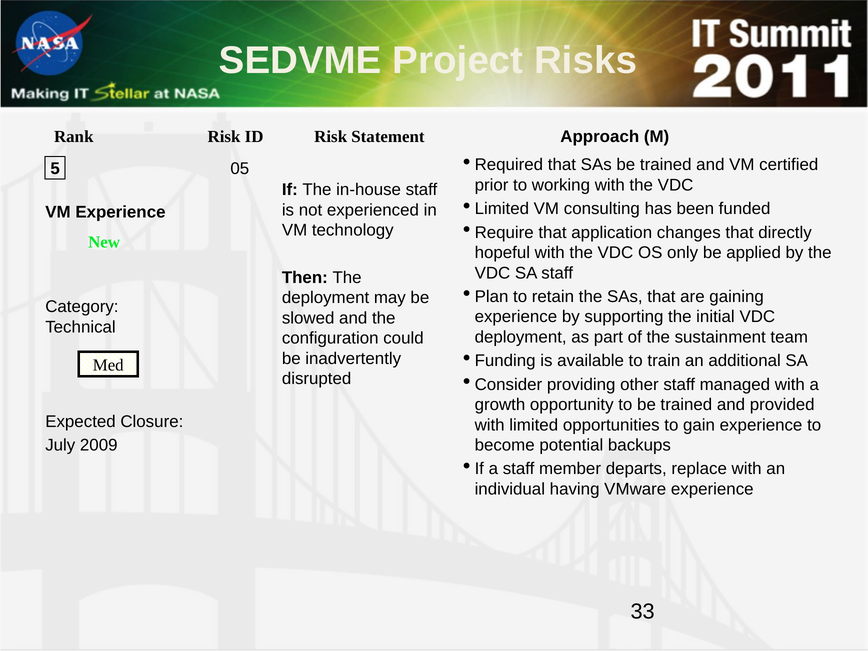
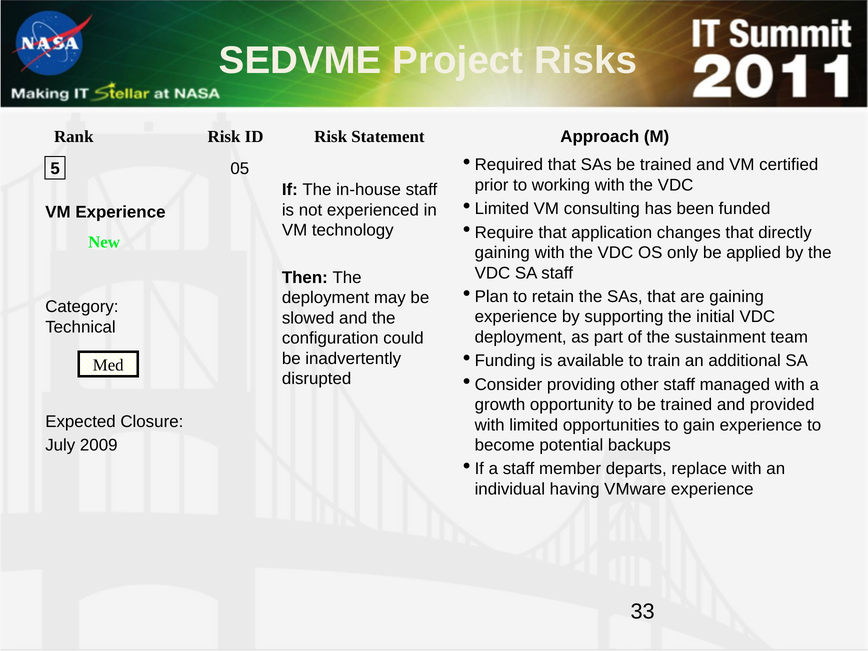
hopeful at (502, 253): hopeful -> gaining
